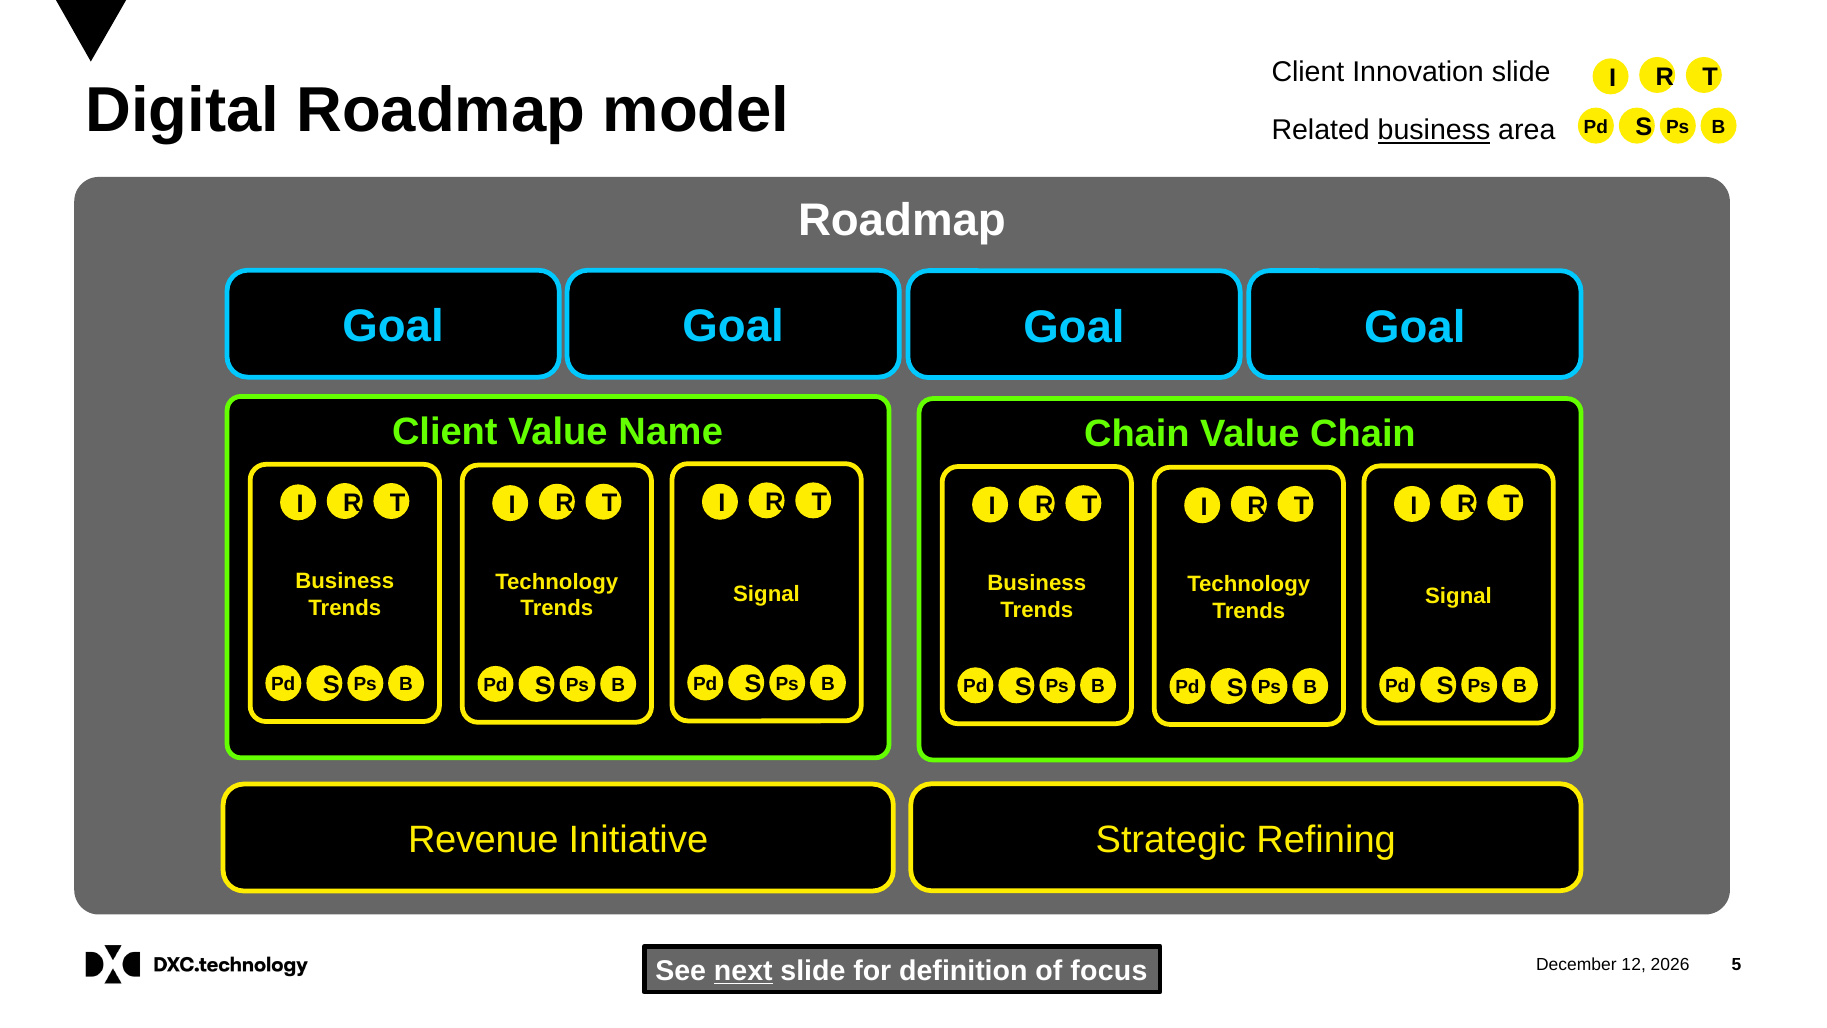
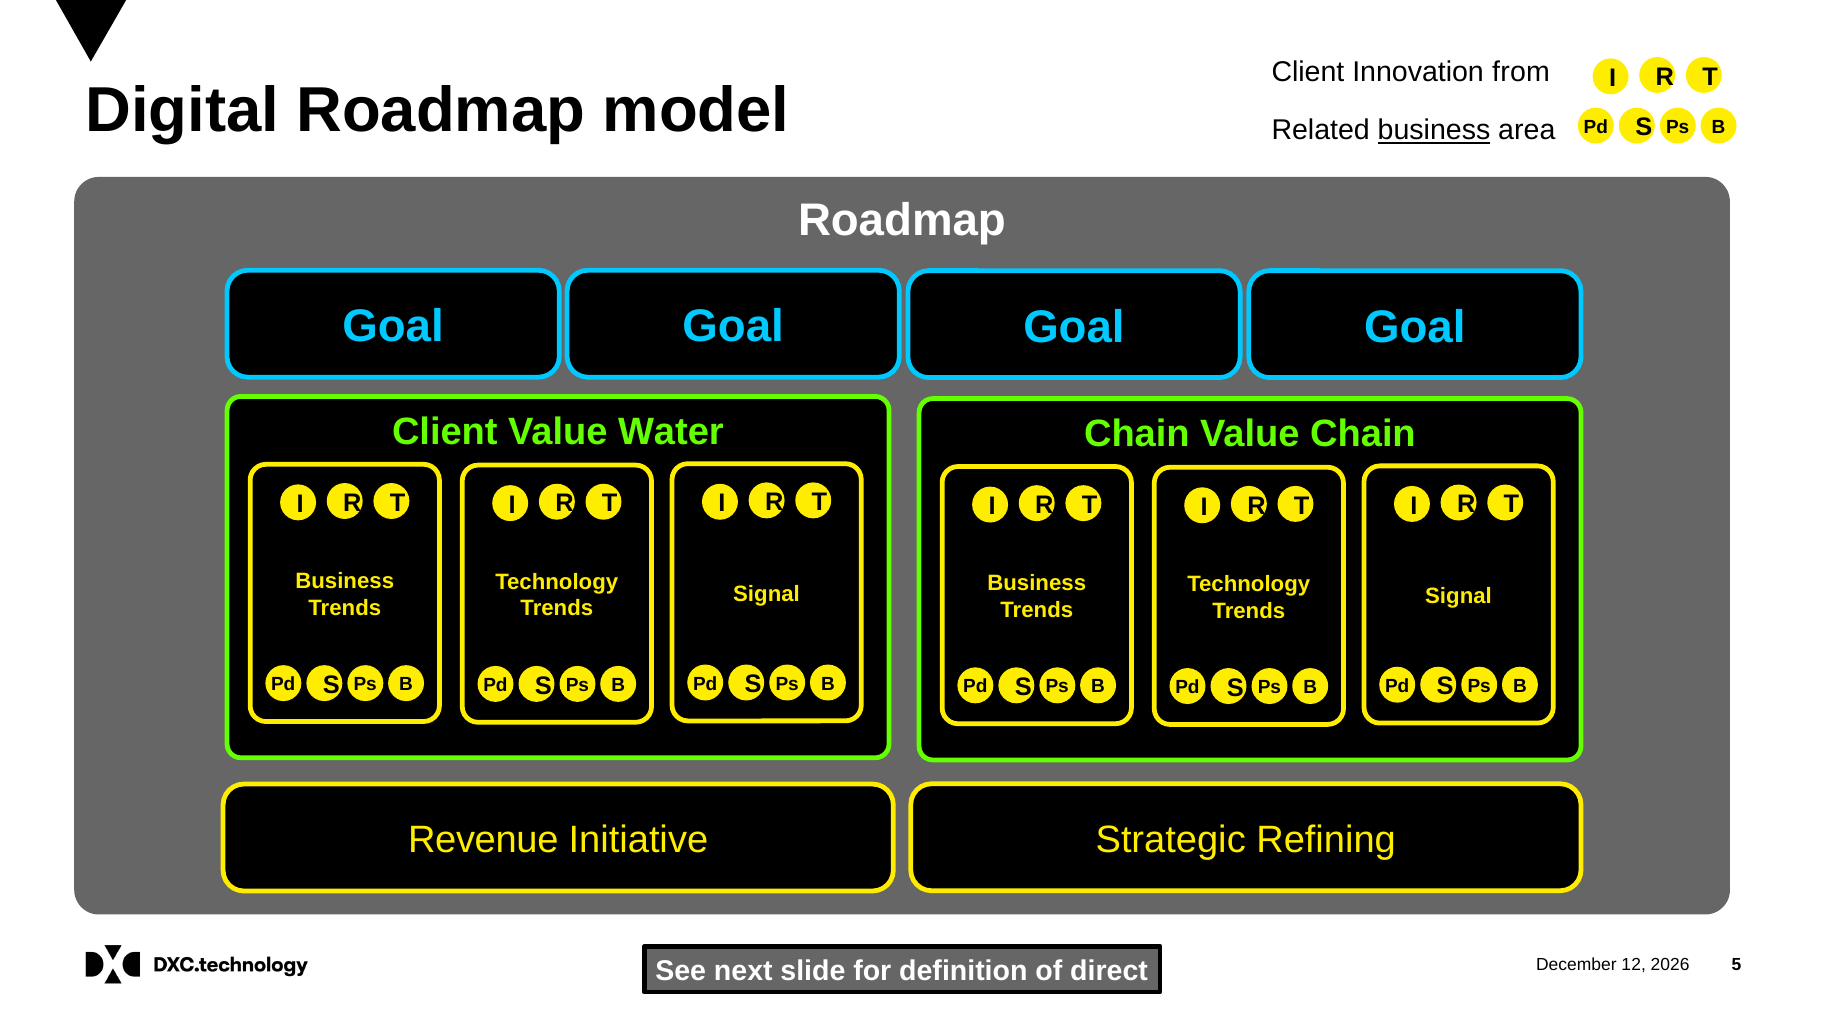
Innovation slide: slide -> from
Name: Name -> Water
next underline: present -> none
focus: focus -> direct
